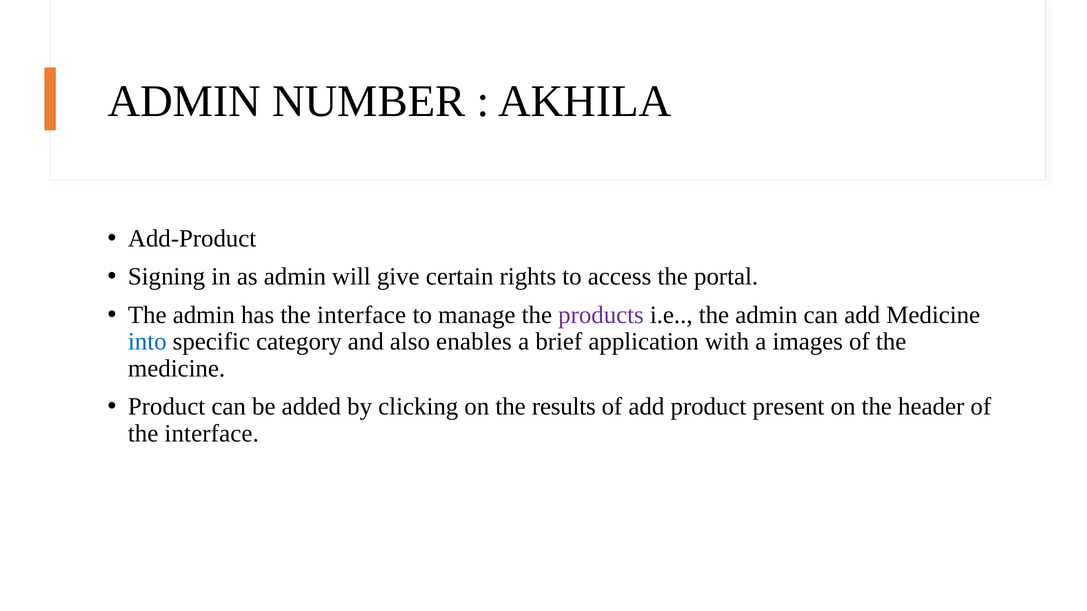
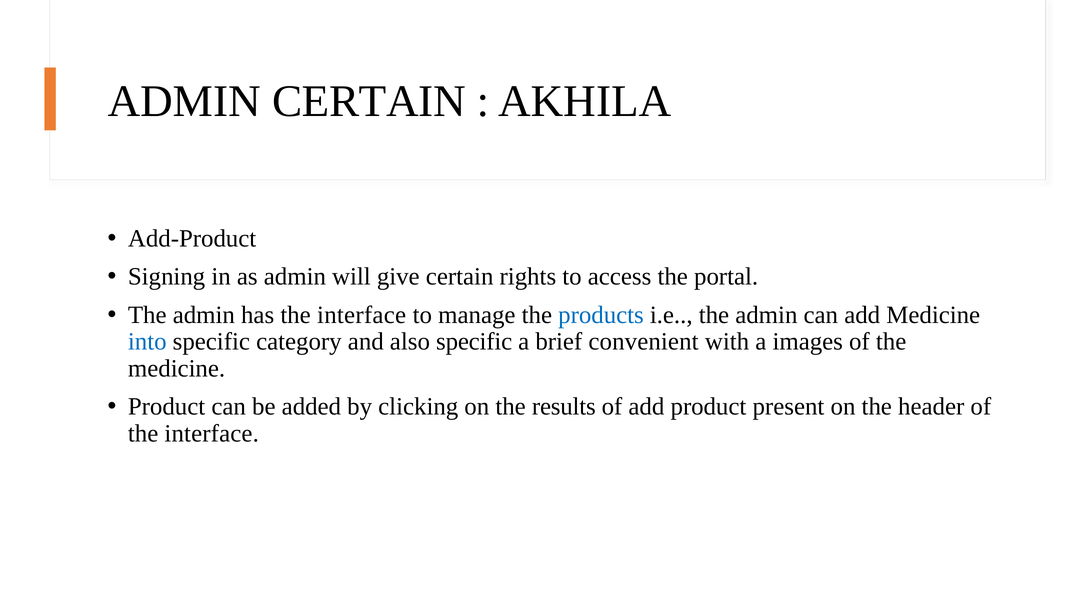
ADMIN NUMBER: NUMBER -> CERTAIN
products colour: purple -> blue
also enables: enables -> specific
application: application -> convenient
